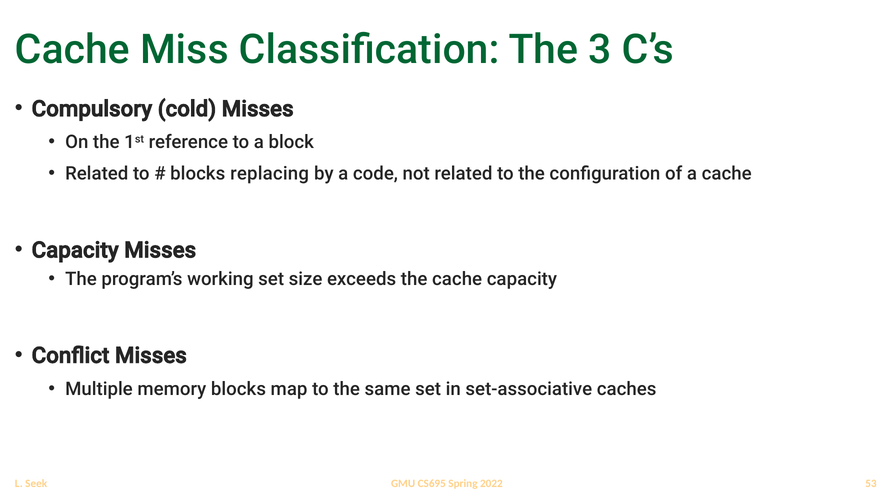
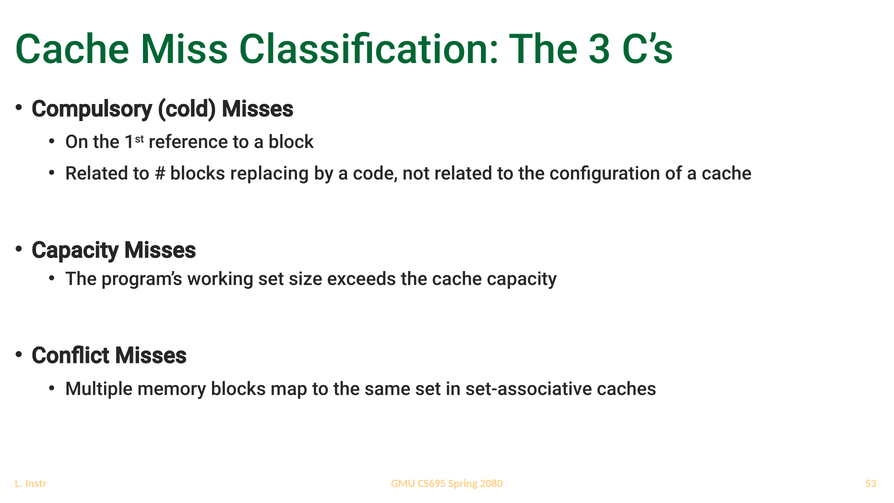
2022: 2022 -> 2080
Seek: Seek -> Instr
